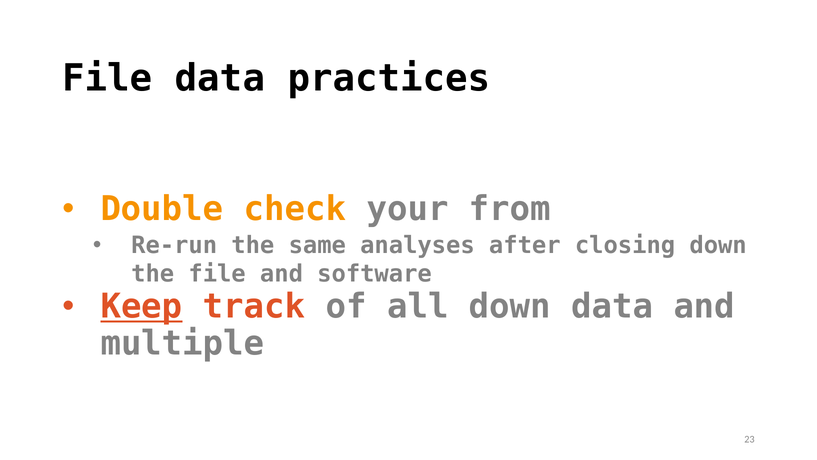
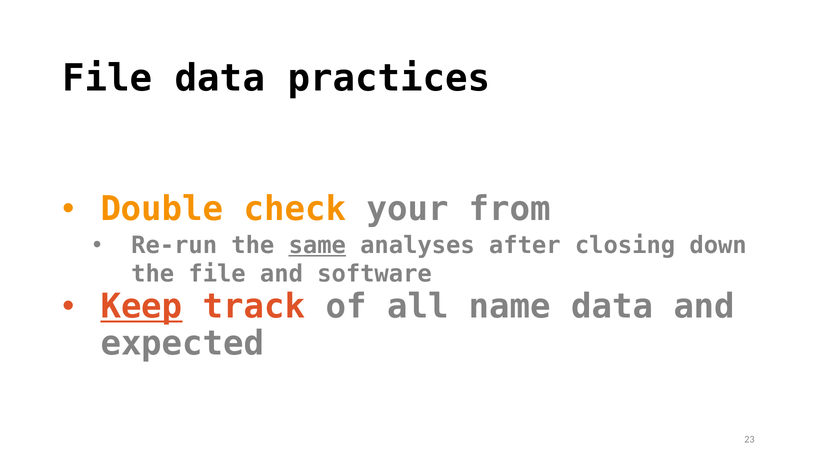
same underline: none -> present
all down: down -> name
multiple: multiple -> expected
